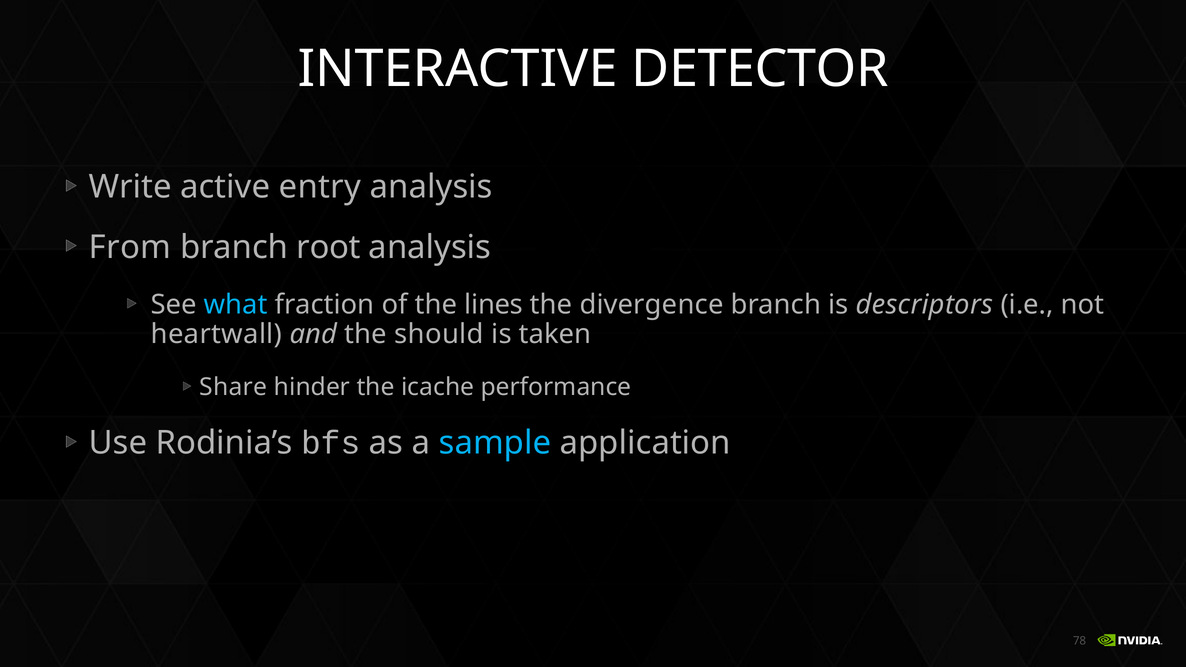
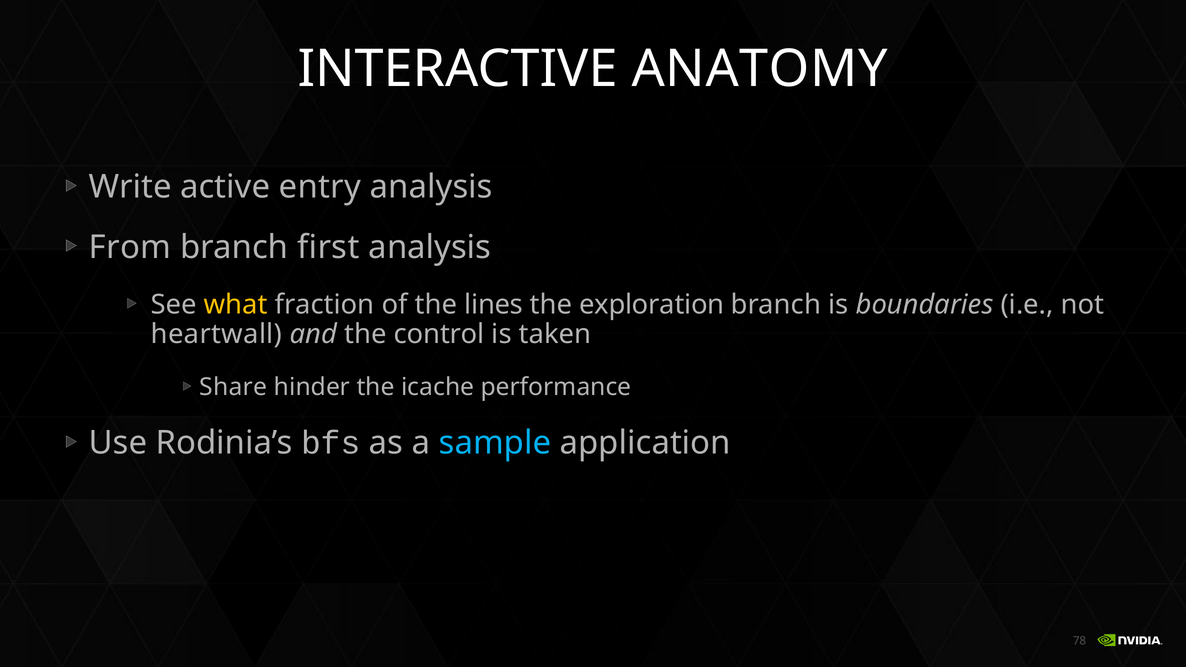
DETECTOR: DETECTOR -> ANATOMY
root: root -> first
what colour: light blue -> yellow
divergence: divergence -> exploration
descriptors: descriptors -> boundaries
should: should -> control
